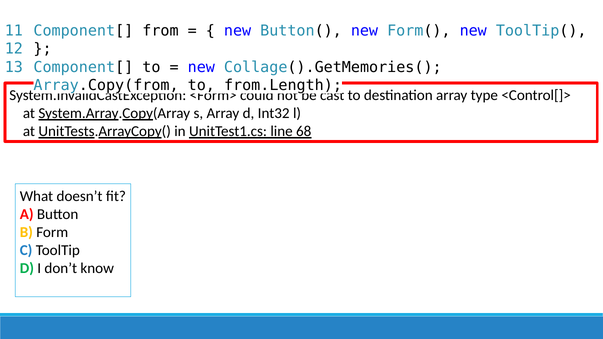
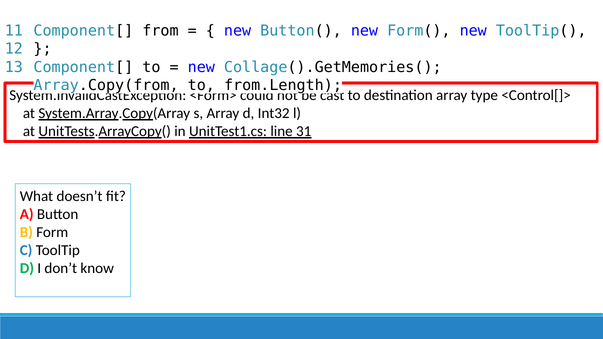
68: 68 -> 31
